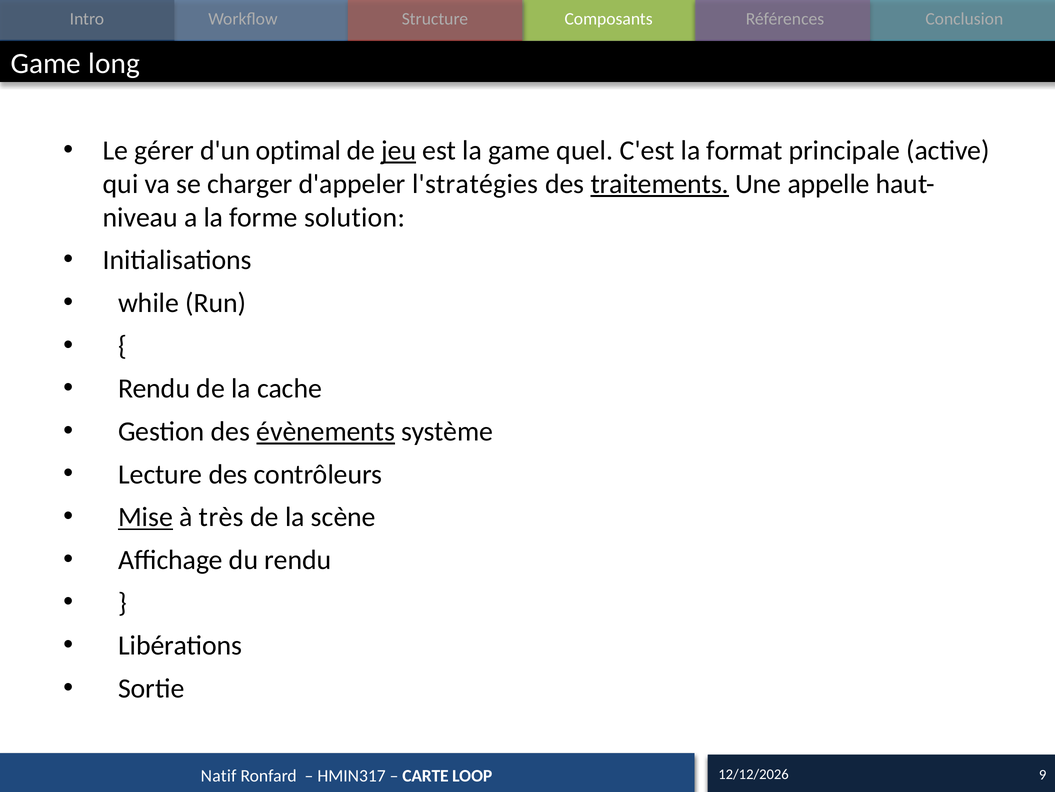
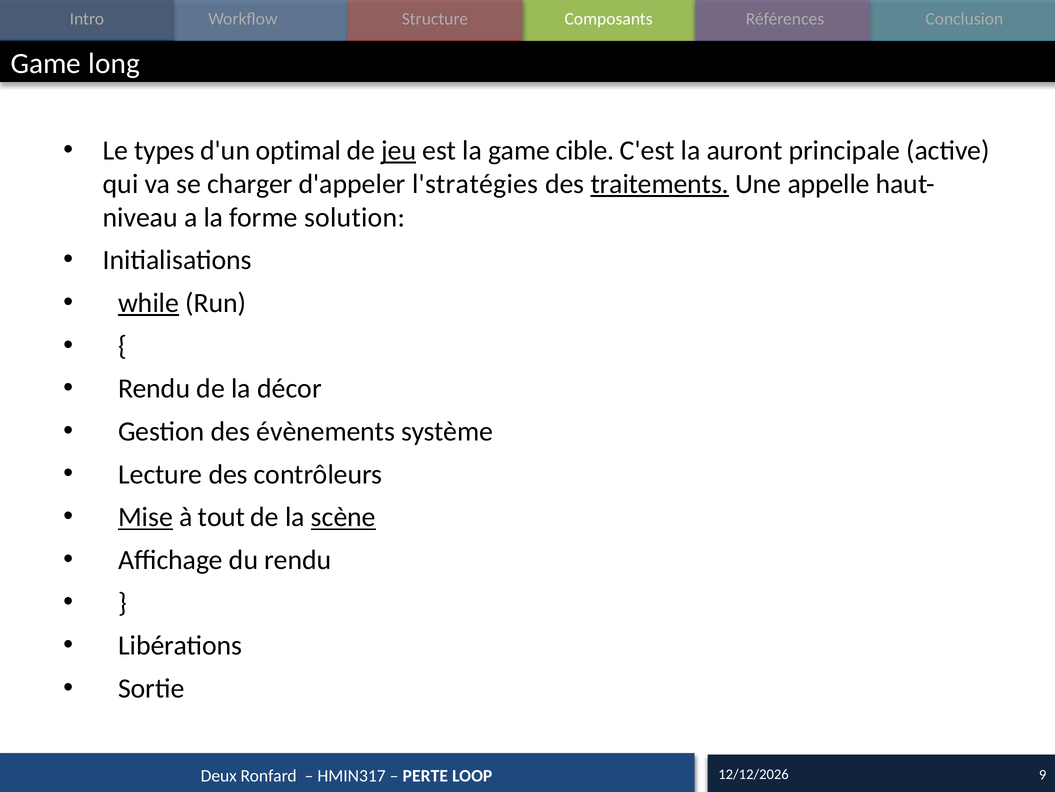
gérer: gérer -> types
quel: quel -> cible
format: format -> auront
while underline: none -> present
cache: cache -> décor
évènements underline: present -> none
très: très -> tout
scène underline: none -> present
Natif: Natif -> Deux
CARTE: CARTE -> PERTE
